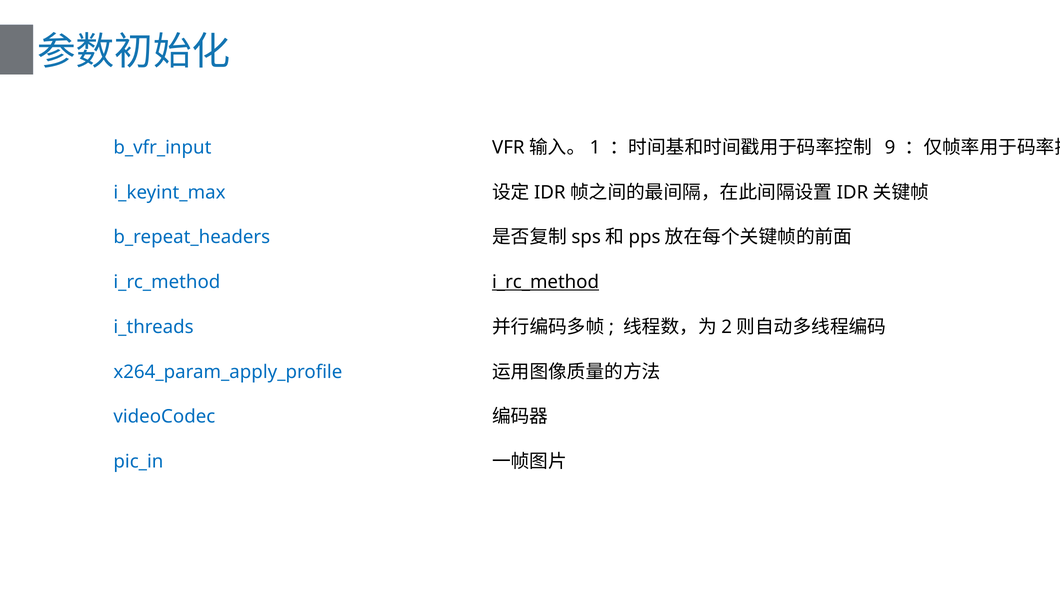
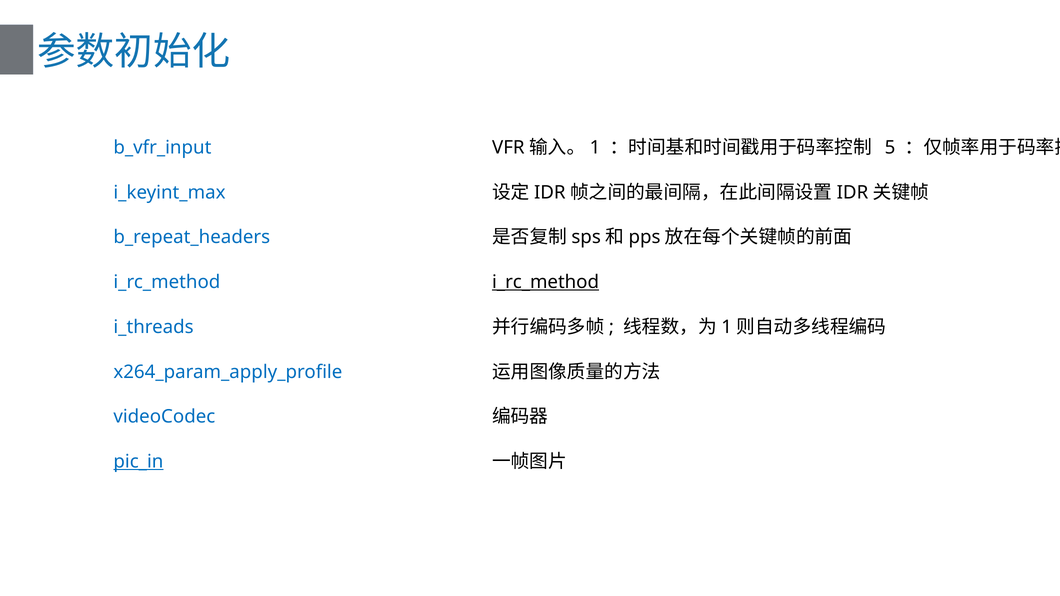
9: 9 -> 5
2 at (727, 327): 2 -> 1
pic_in underline: none -> present
